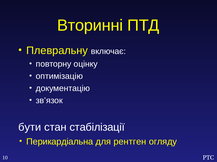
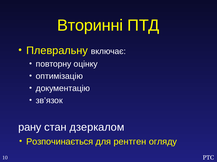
бути: бути -> рану
стабілізації: стабілізації -> дзеркалом
Перикардіальна: Перикардіальна -> Розпочинається
